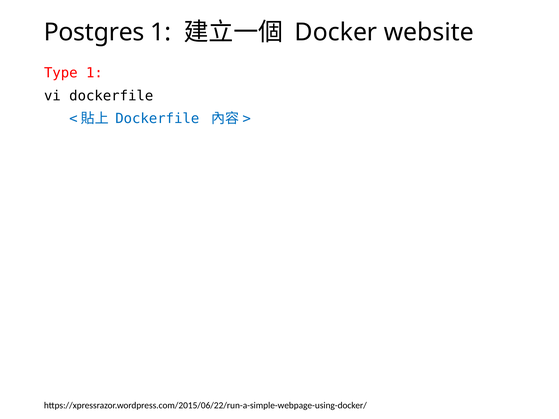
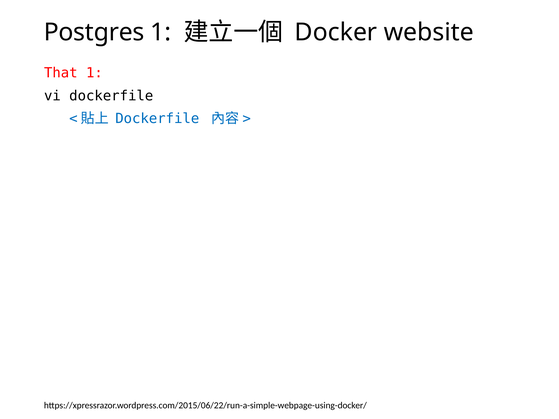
Type: Type -> That
